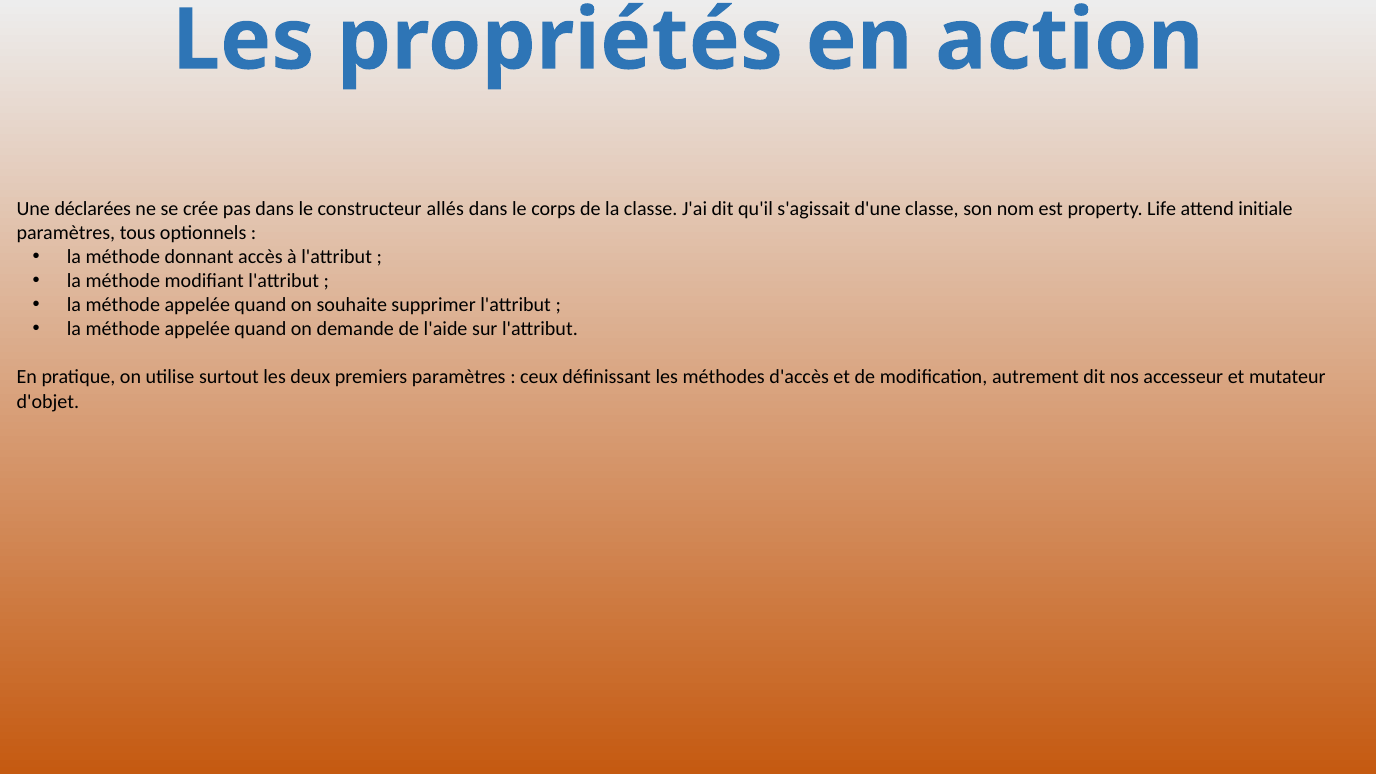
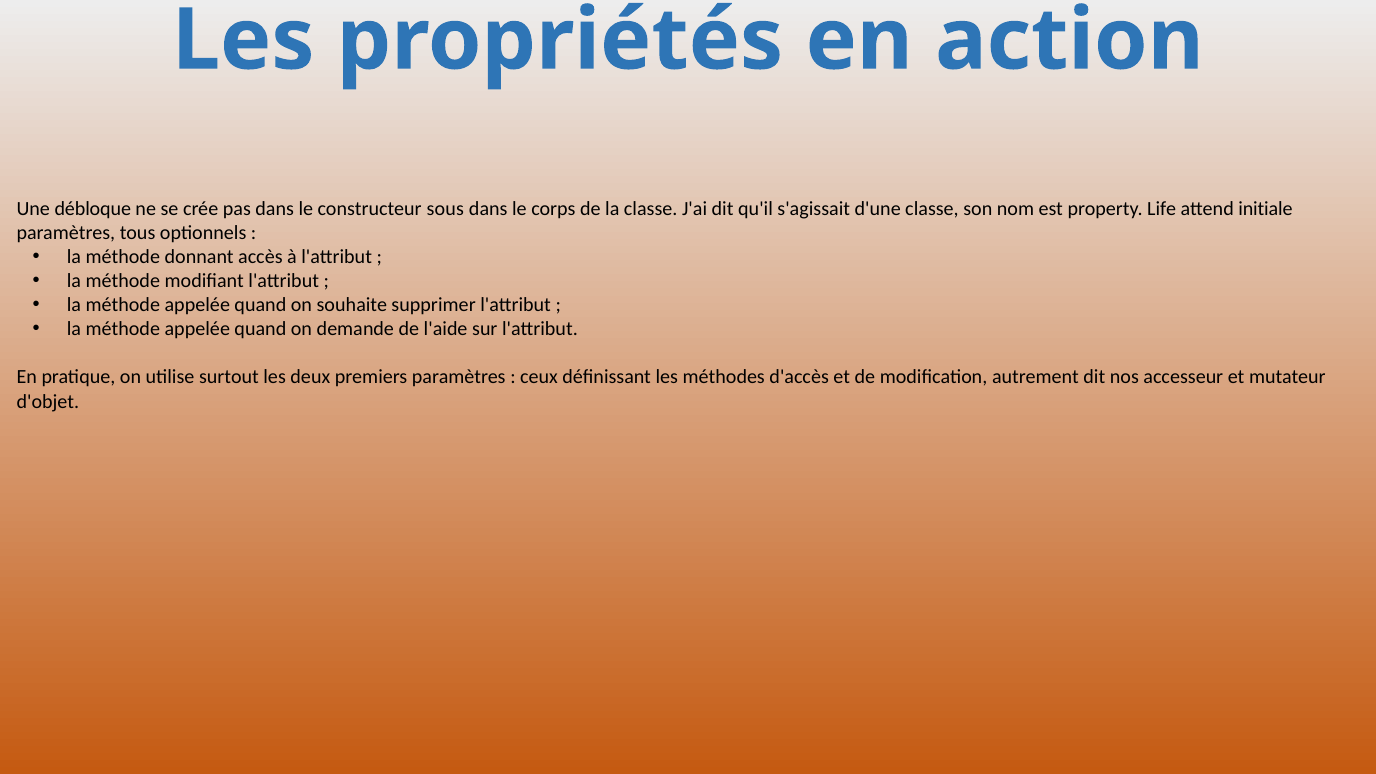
déclarées: déclarées -> débloque
allés: allés -> sous
